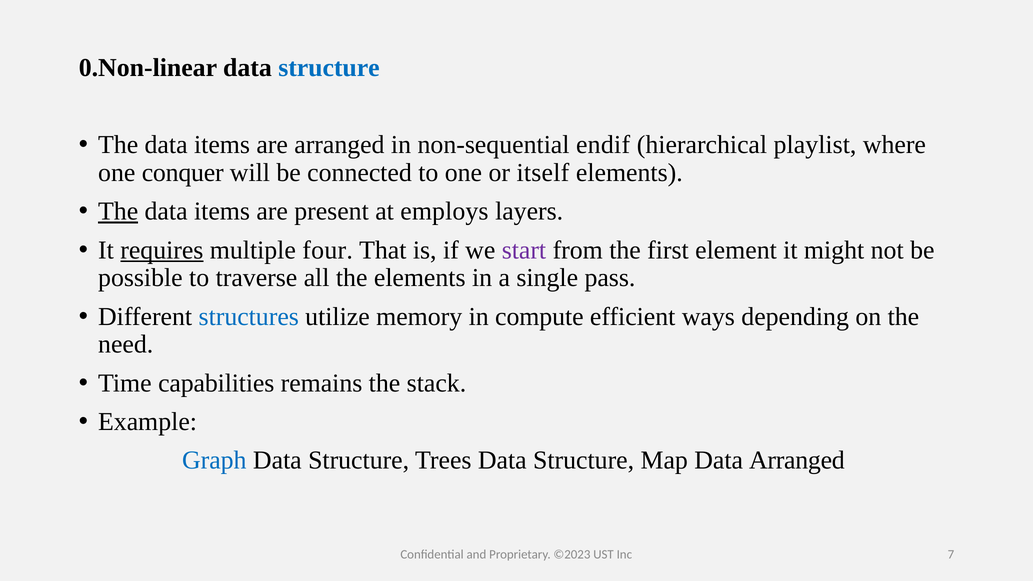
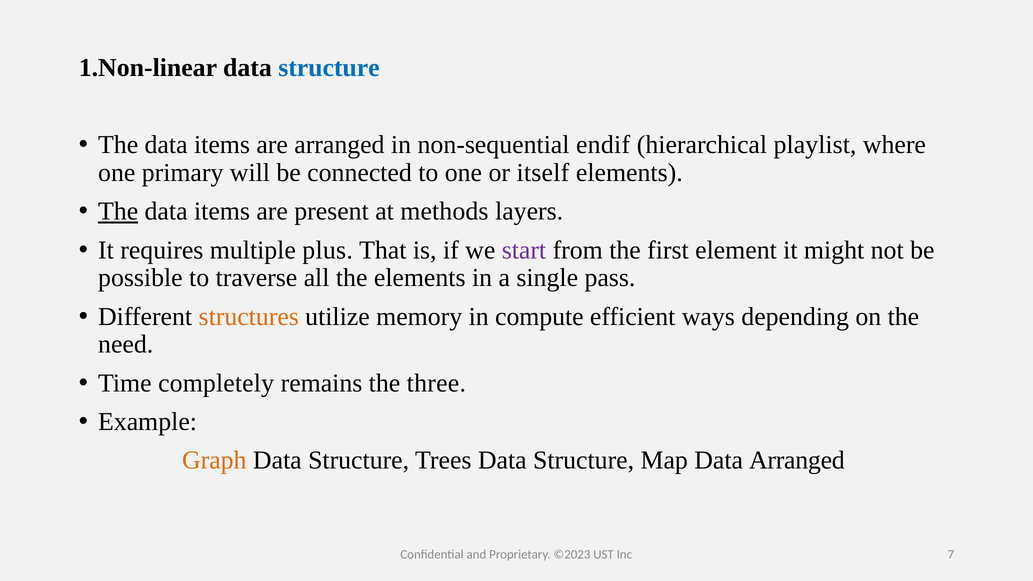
0.Non-linear: 0.Non-linear -> 1.Non-linear
conquer: conquer -> primary
employs: employs -> methods
requires underline: present -> none
four: four -> plus
structures colour: blue -> orange
capabilities: capabilities -> completely
stack: stack -> three
Graph colour: blue -> orange
